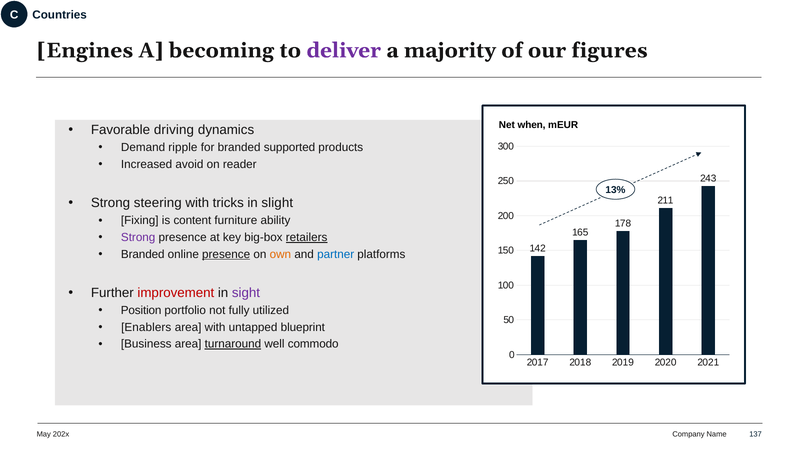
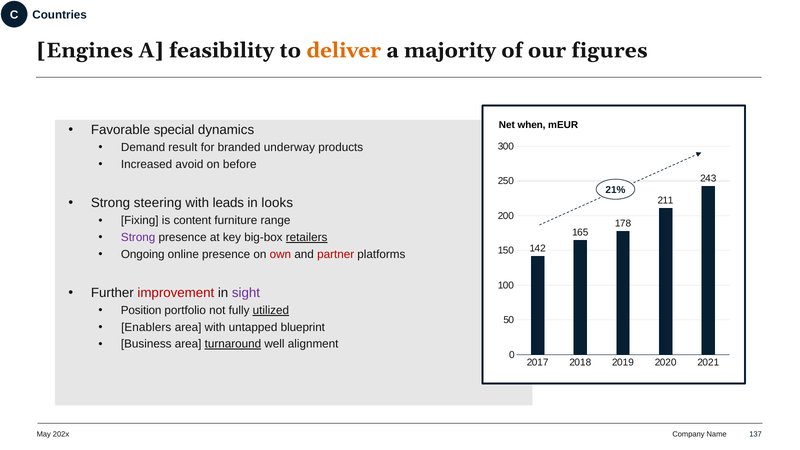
becoming: becoming -> feasibility
deliver colour: purple -> orange
driving: driving -> special
ripple: ripple -> result
supported: supported -> underway
reader: reader -> before
13%: 13% -> 21%
tricks: tricks -> leads
slight: slight -> looks
ability: ability -> range
Branded at (143, 254): Branded -> Ongoing
presence at (226, 254) underline: present -> none
own colour: orange -> red
partner colour: blue -> red
utilized underline: none -> present
commodo: commodo -> alignment
